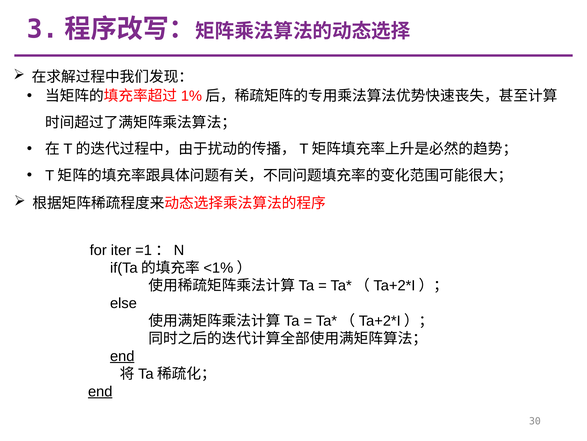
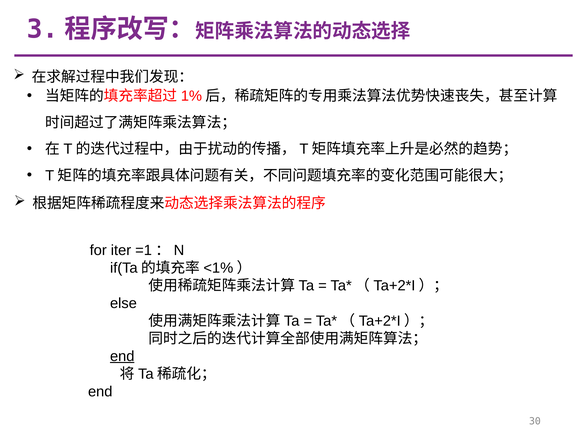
end at (100, 391) underline: present -> none
